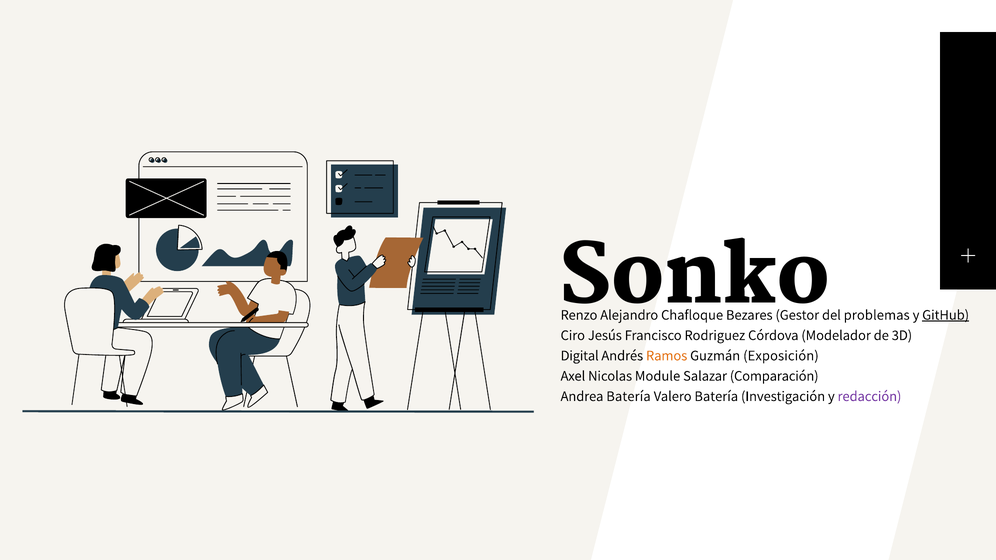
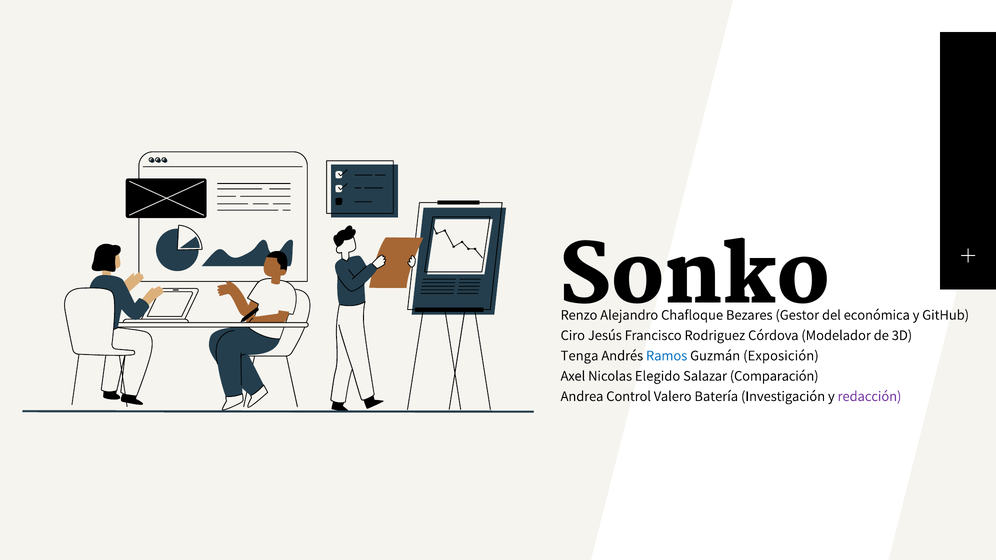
problemas: problemas -> económica
GitHub underline: present -> none
Digital: Digital -> Tenga
Ramos colour: orange -> blue
Module: Module -> Elegido
Andrea Batería: Batería -> Control
